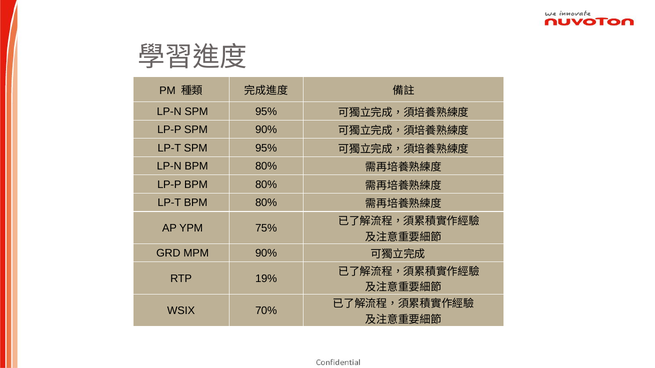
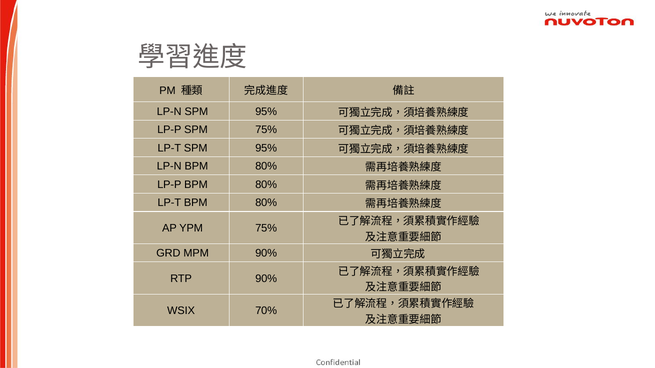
SPM 90%: 90% -> 75%
RTP 19%: 19% -> 90%
